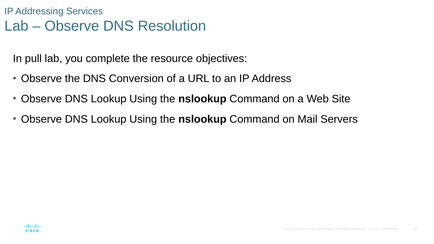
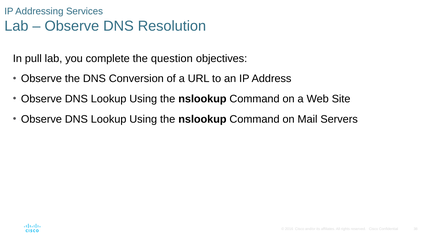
resource: resource -> question
